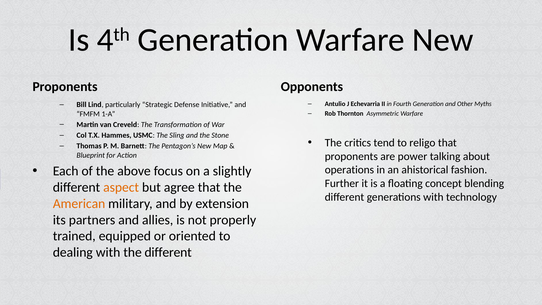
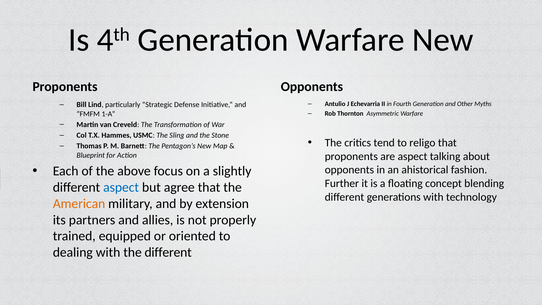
are power: power -> aspect
operations at (349, 170): operations -> opponents
aspect at (121, 187) colour: orange -> blue
